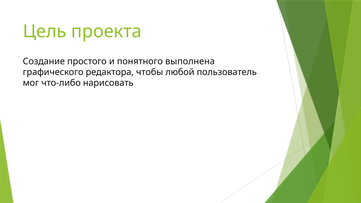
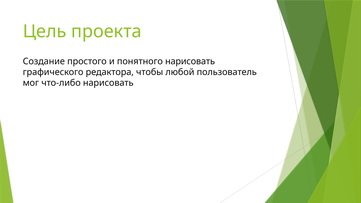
понятного выполнена: выполнена -> нарисовать
